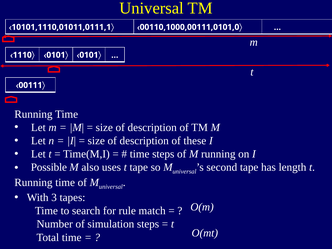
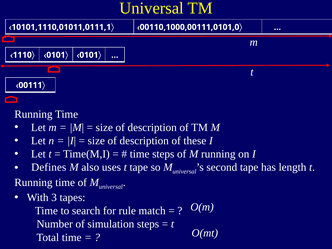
Possible: Possible -> Defines
